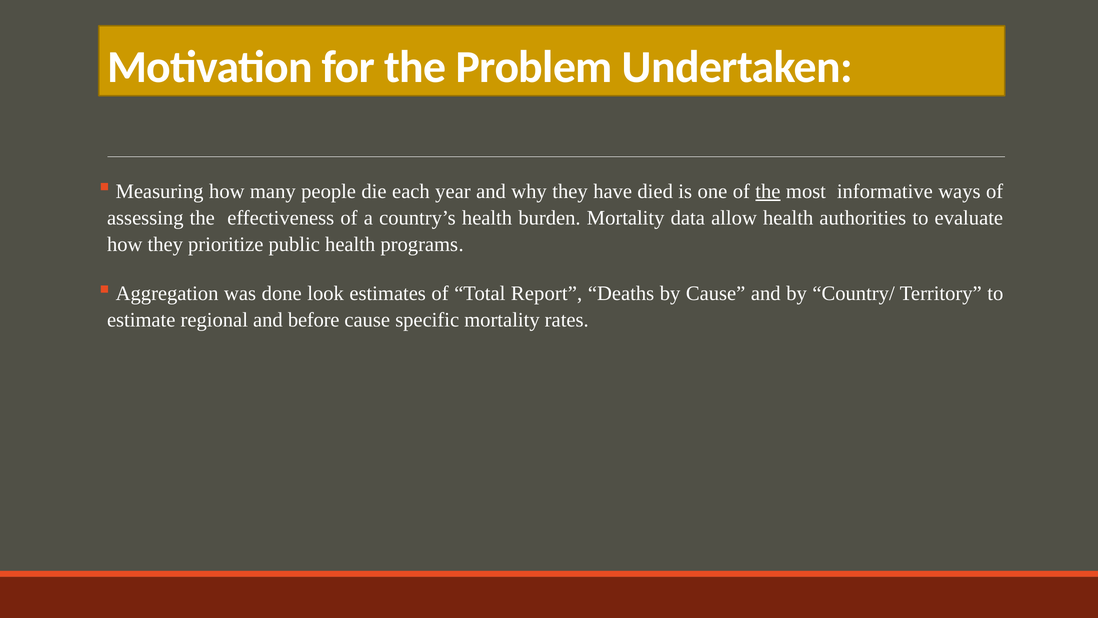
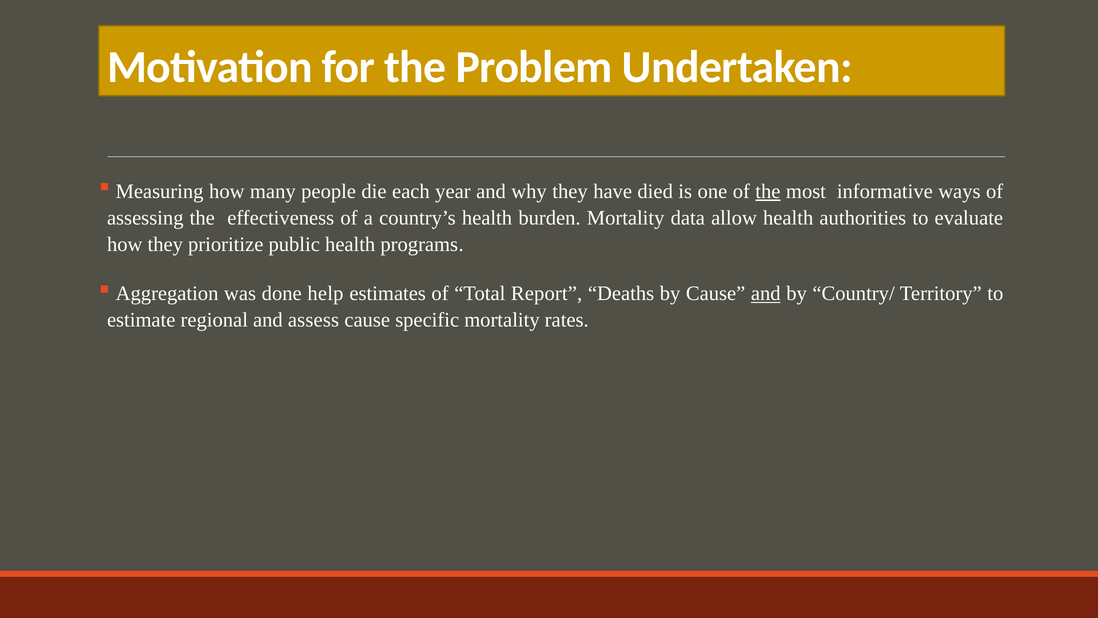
look: look -> help
and at (766, 293) underline: none -> present
before: before -> assess
